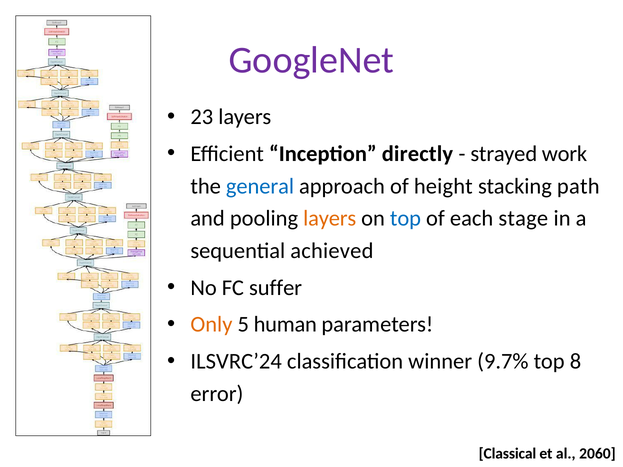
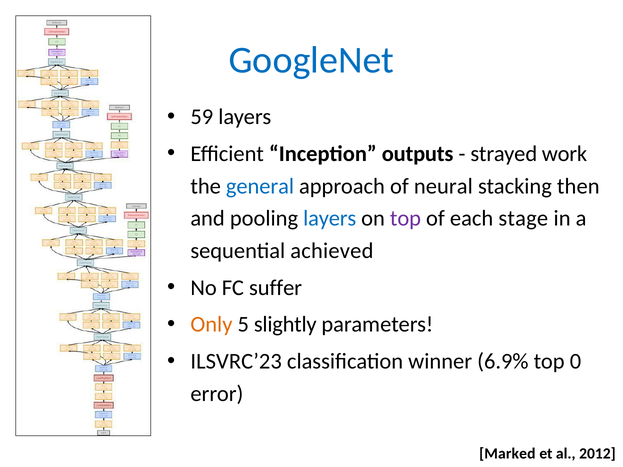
GoogleNet colour: purple -> blue
23: 23 -> 59
directly: directly -> outputs
height: height -> neural
path: path -> then
layers at (330, 219) colour: orange -> blue
top at (406, 219) colour: blue -> purple
human: human -> slightly
ILSVRC’24: ILSVRC’24 -> ILSVRC’23
9.7%: 9.7% -> 6.9%
8: 8 -> 0
Classical: Classical -> Marked
2060: 2060 -> 2012
